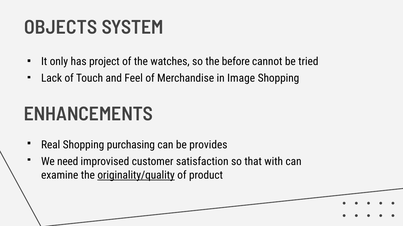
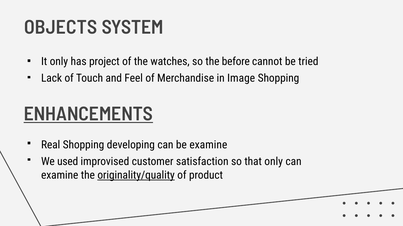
ENHANCEMENTS underline: none -> present
purchasing: purchasing -> developing
be provides: provides -> examine
need: need -> used
that with: with -> only
